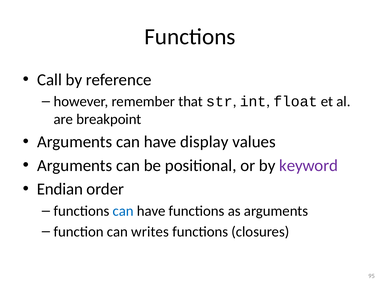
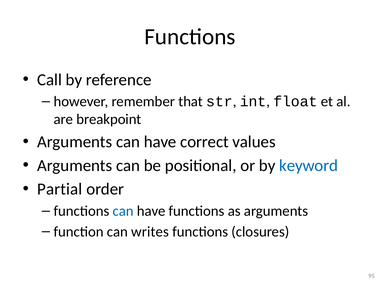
display: display -> correct
keyword colour: purple -> blue
Endian: Endian -> Partial
